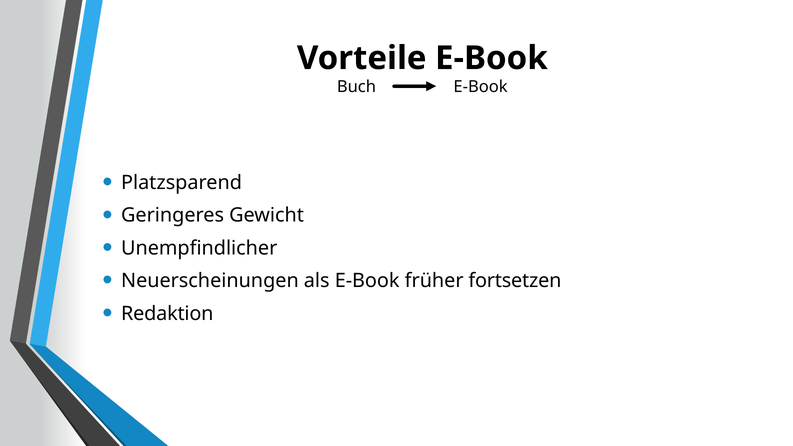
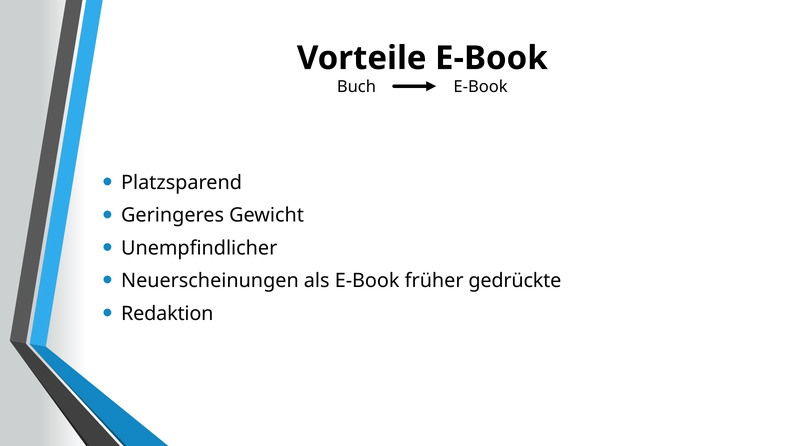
fortsetzen: fortsetzen -> gedrückte
